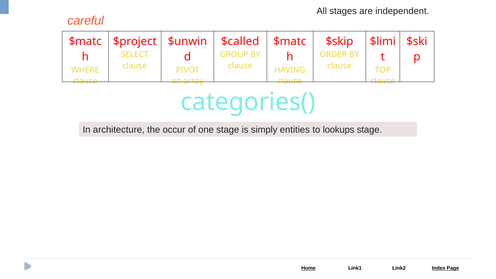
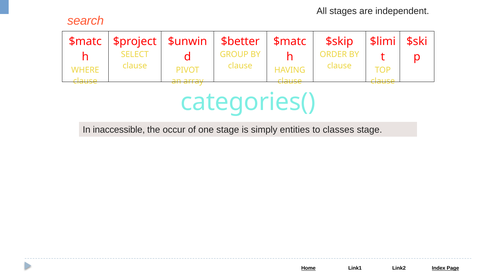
careful: careful -> search
$called: $called -> $better
architecture: architecture -> inaccessible
lookups: lookups -> classes
